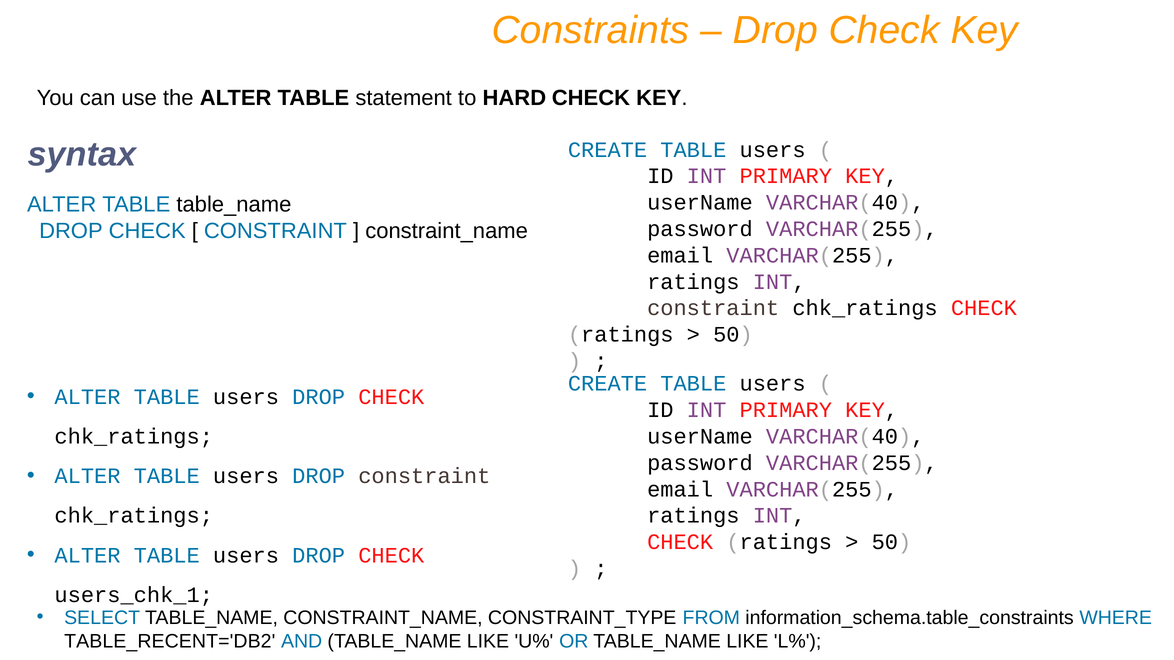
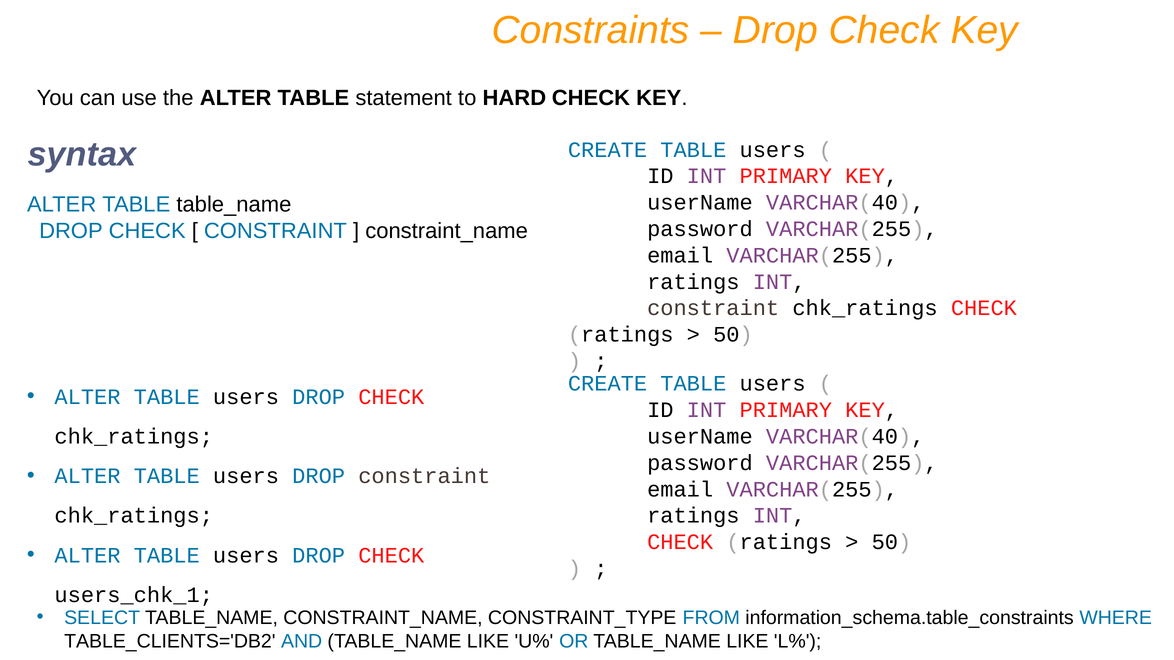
TABLE_RECENT='DB2: TABLE_RECENT='DB2 -> TABLE_CLIENTS='DB2
